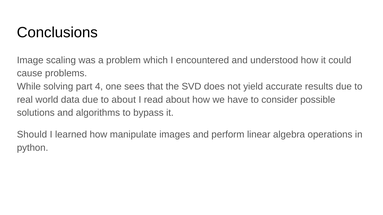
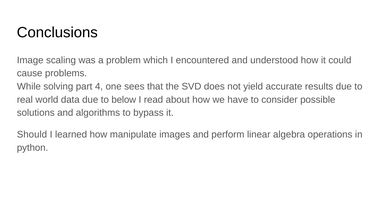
to about: about -> below
